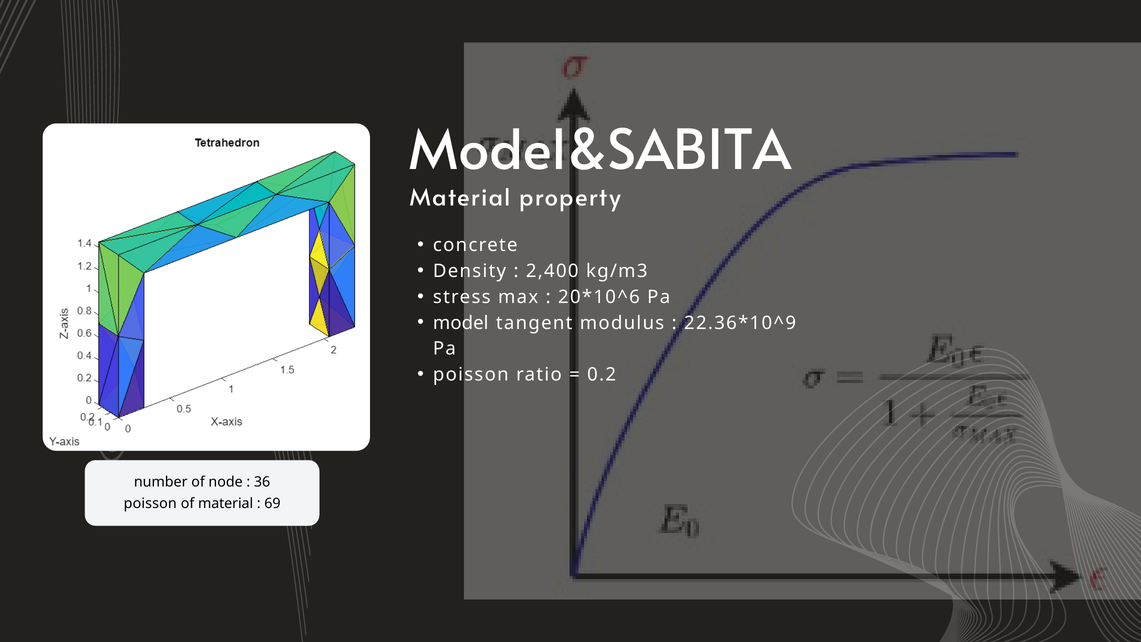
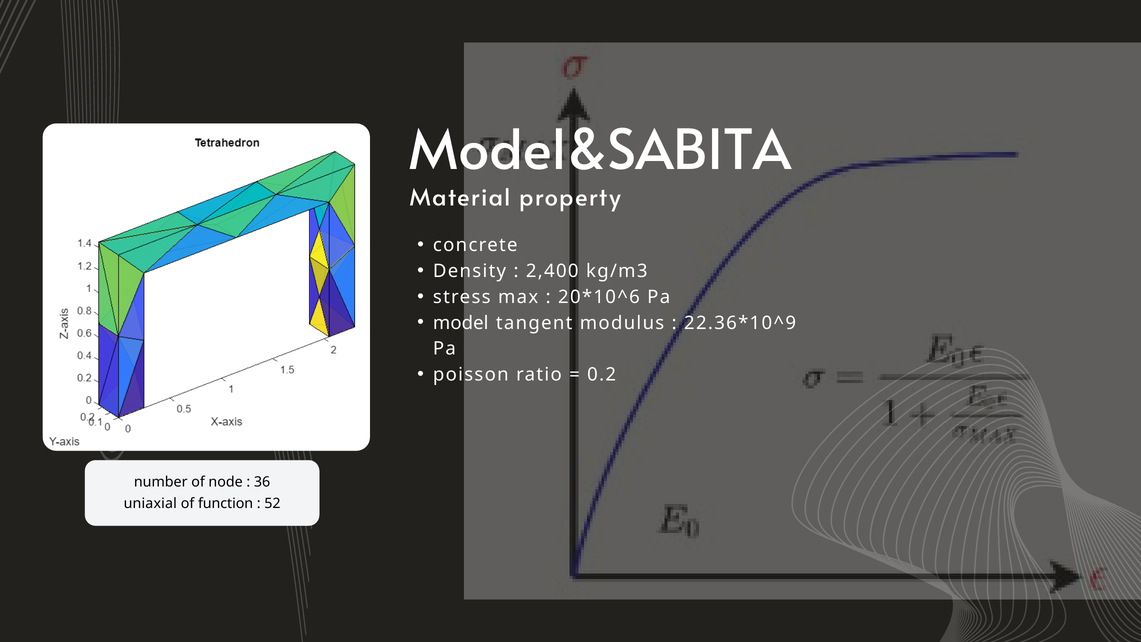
poisson at (150, 503): poisson -> uniaxial
of material: material -> function
69: 69 -> 52
